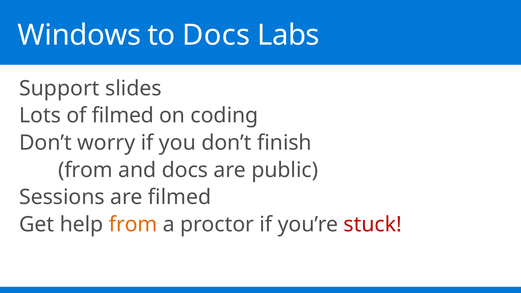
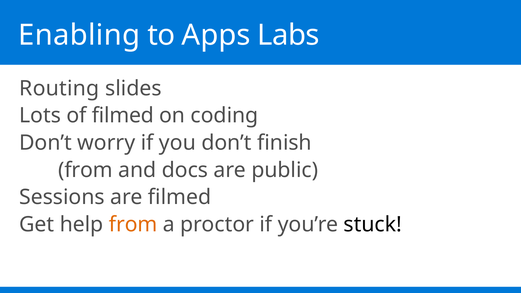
Windows: Windows -> Enabling
to Docs: Docs -> Apps
Support: Support -> Routing
stuck colour: red -> black
